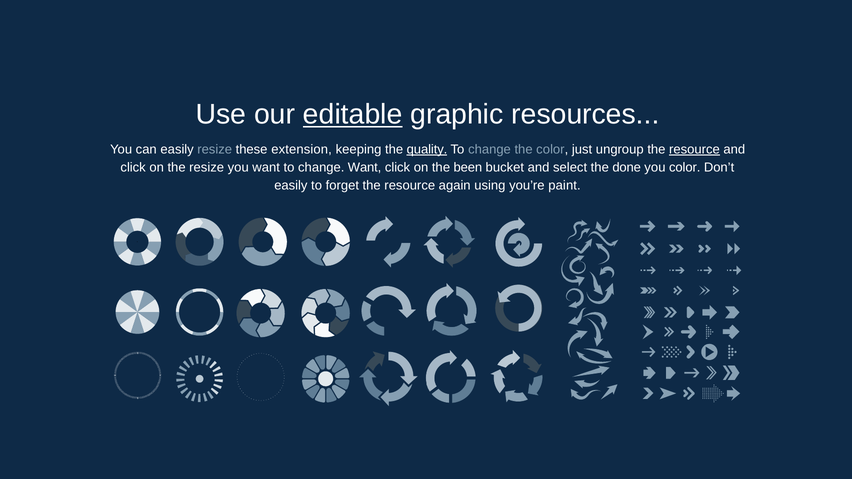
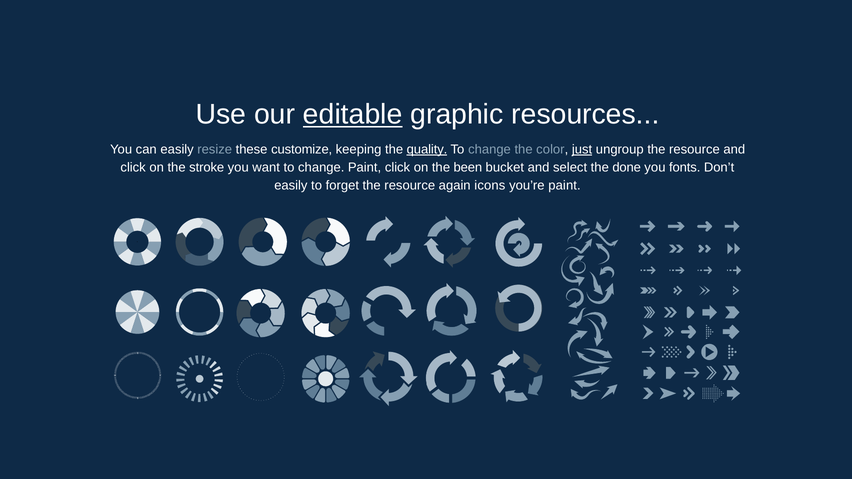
extension: extension -> customize
just underline: none -> present
resource at (694, 150) underline: present -> none
the resize: resize -> stroke
change Want: Want -> Paint
you color: color -> fonts
using: using -> icons
